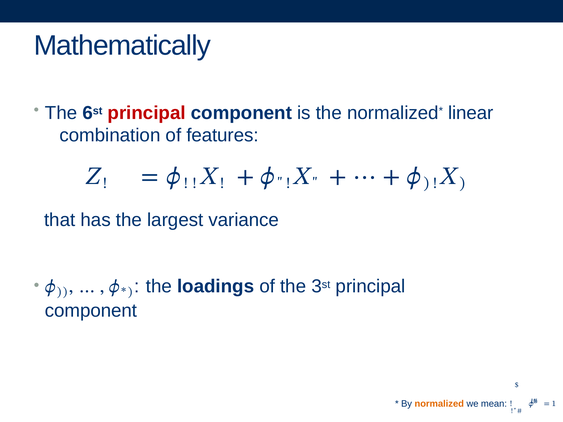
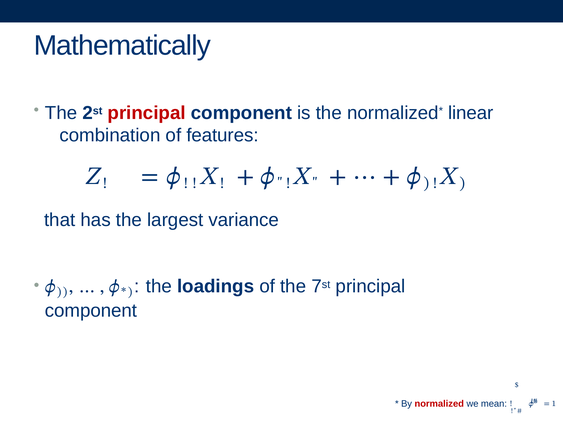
6: 6 -> 2
3: 3 -> 7
normalized at (439, 404) colour: orange -> red
